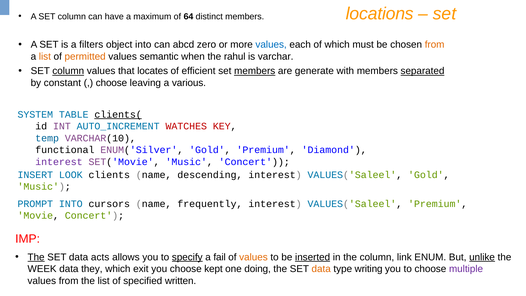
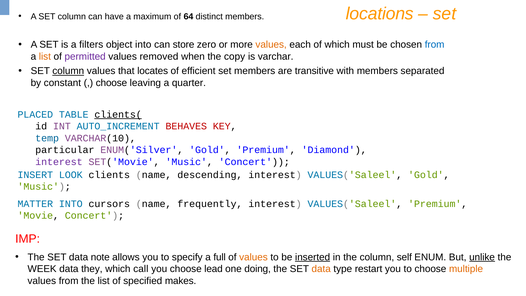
abcd: abcd -> store
values at (271, 45) colour: blue -> orange
from at (435, 45) colour: orange -> blue
permitted colour: orange -> purple
semantic: semantic -> removed
rahul: rahul -> copy
members at (255, 71) underline: present -> none
generate: generate -> transitive
separated underline: present -> none
various: various -> quarter
SYSTEM: SYSTEM -> PLACED
WATCHES: WATCHES -> BEHAVES
functional: functional -> particular
PROMPT: PROMPT -> MATTER
The at (36, 257) underline: present -> none
acts: acts -> note
specify underline: present -> none
fail: fail -> full
link: link -> self
exit: exit -> call
kept: kept -> lead
writing: writing -> restart
multiple colour: purple -> orange
written: written -> makes
